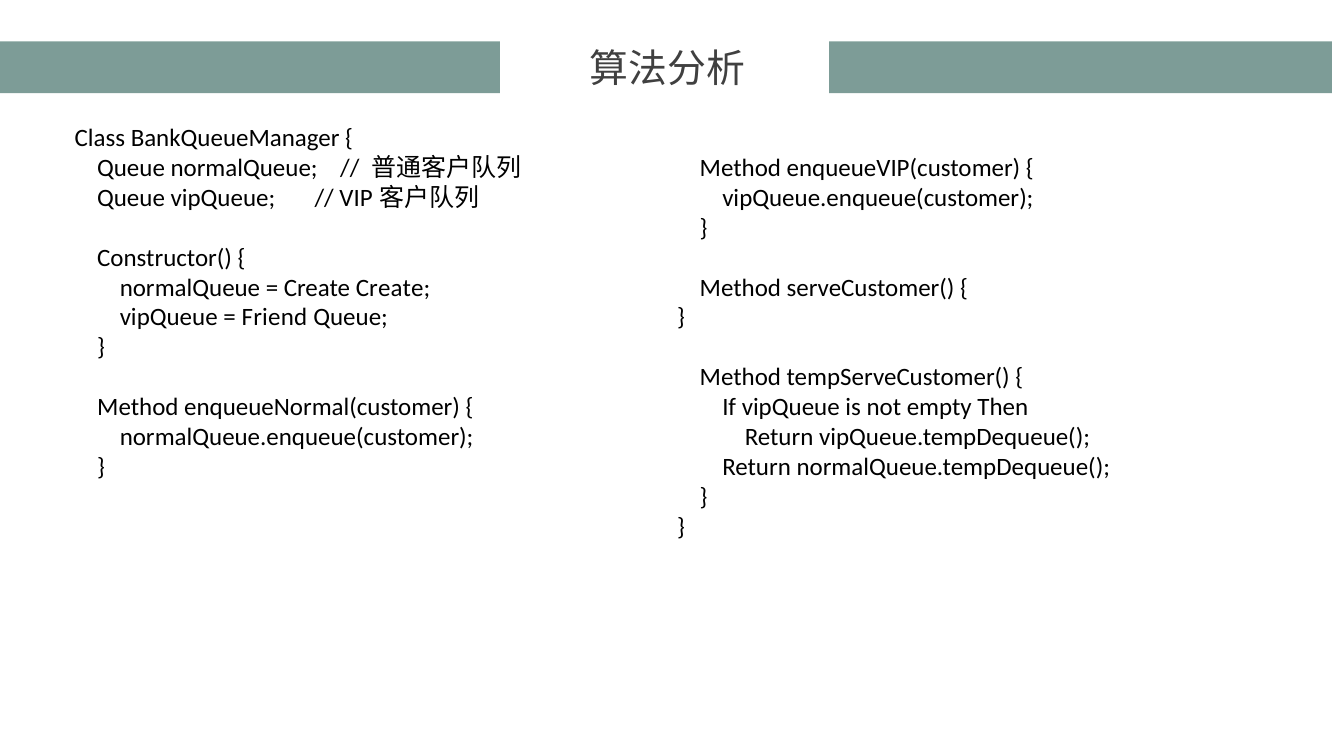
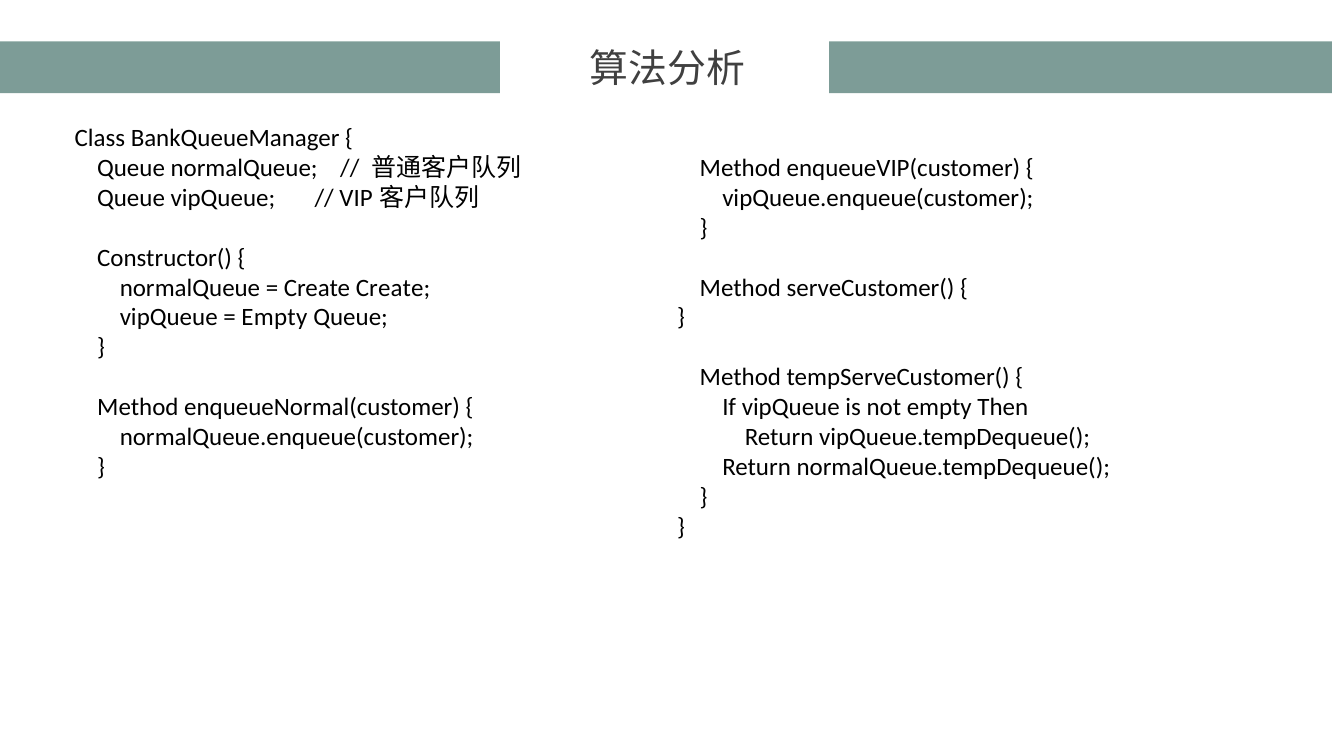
Friend at (274, 318): Friend -> Empty
